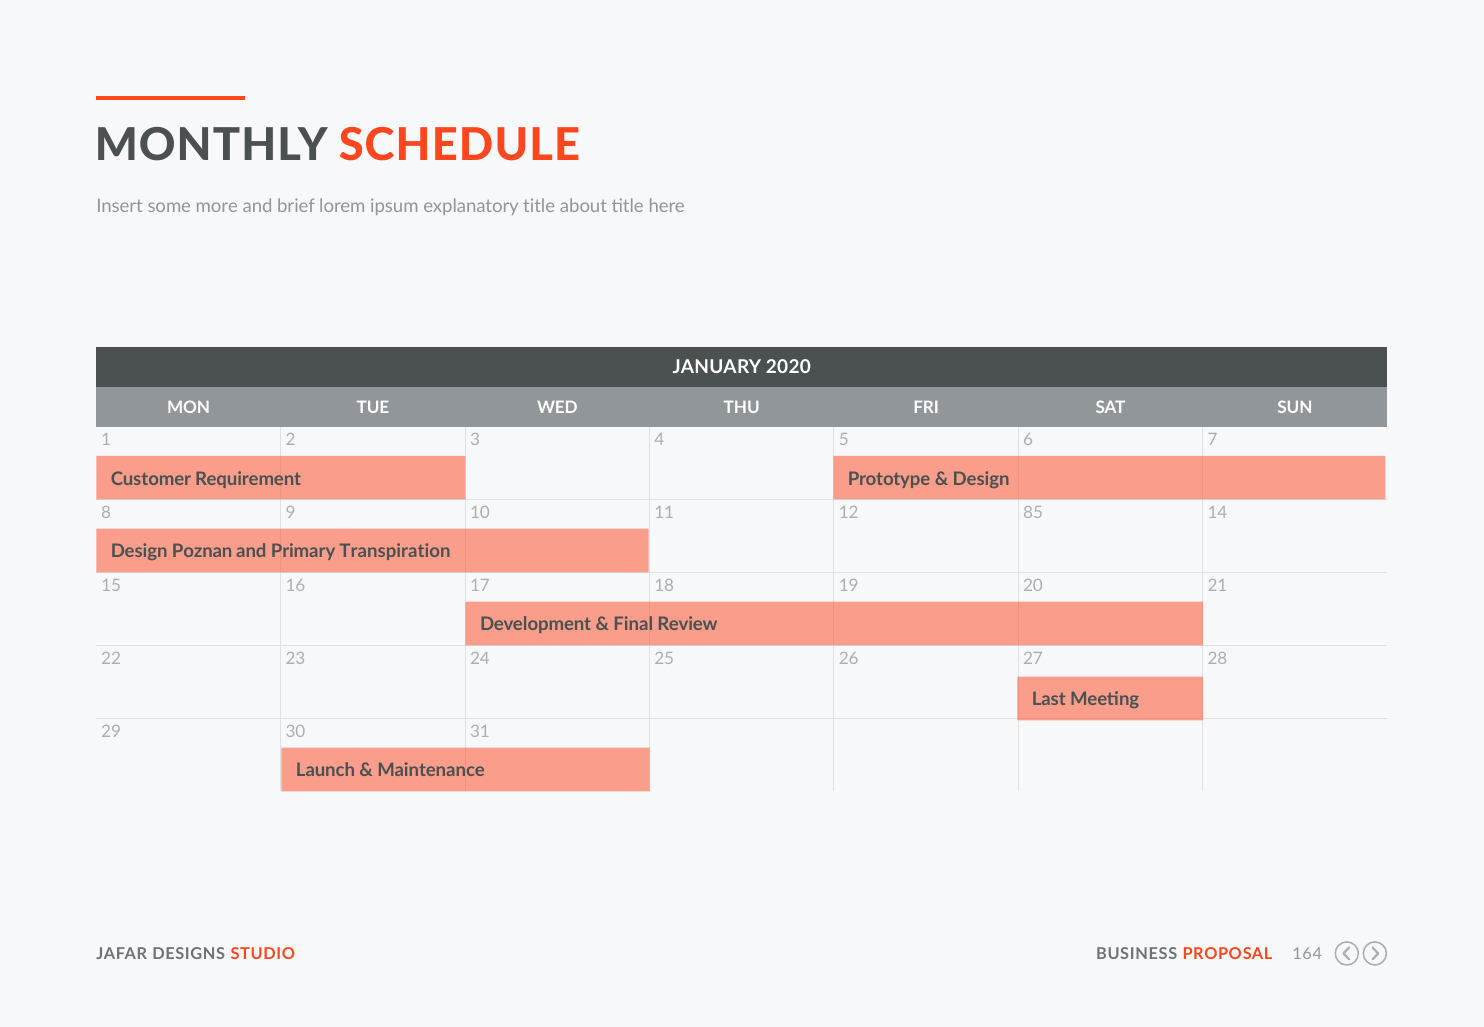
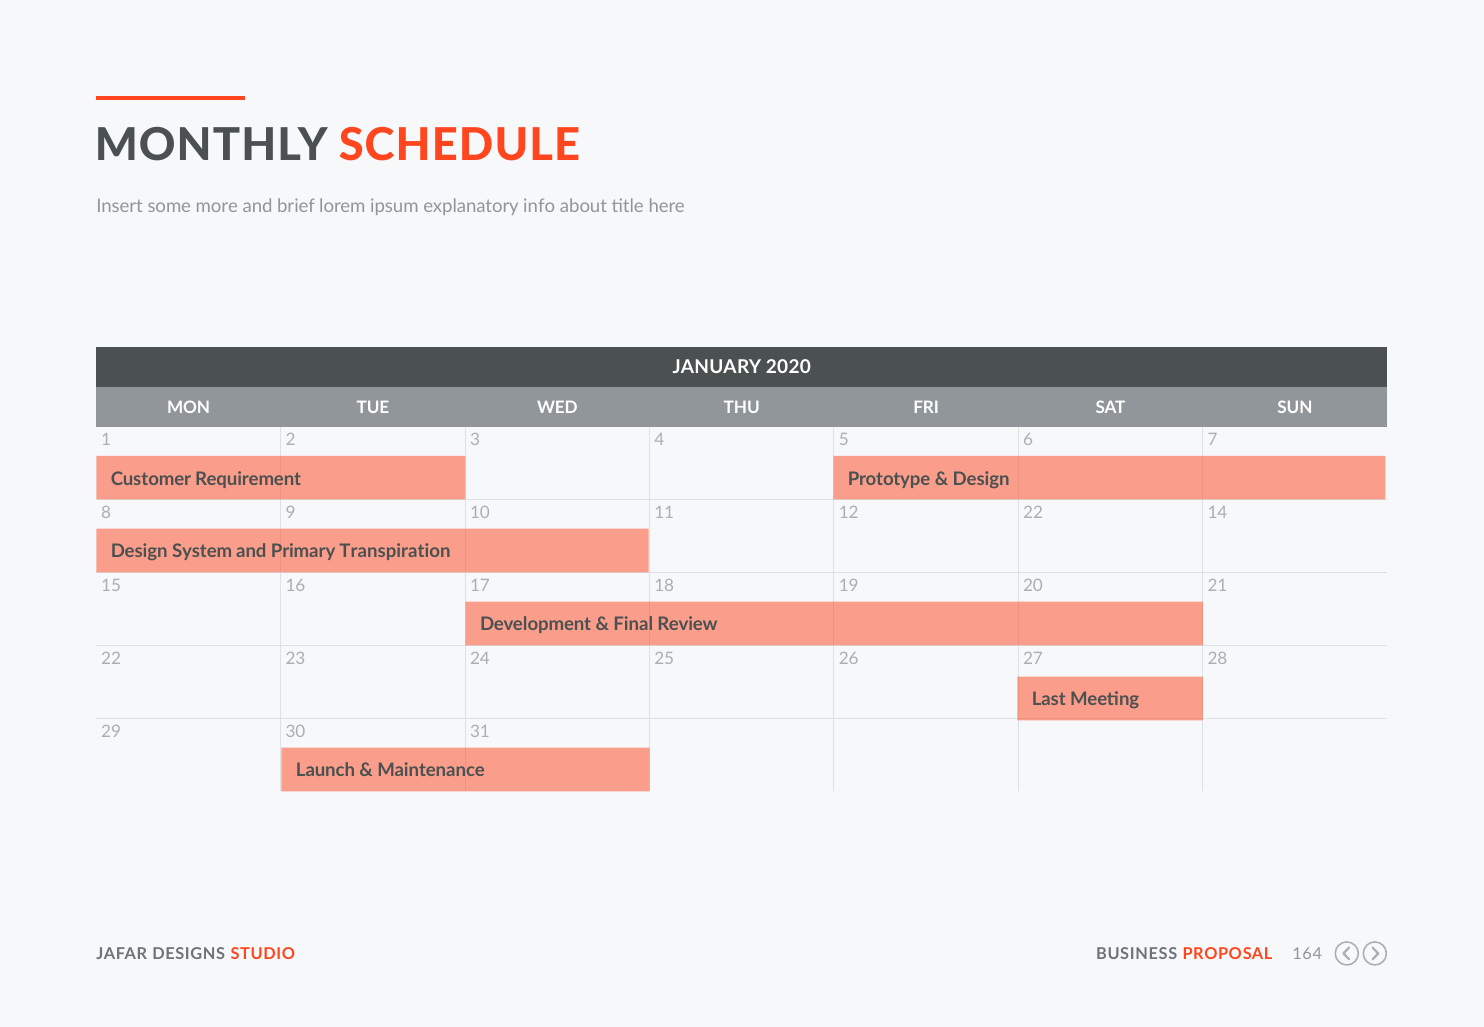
explanatory title: title -> info
12 85: 85 -> 22
Poznan: Poznan -> System
